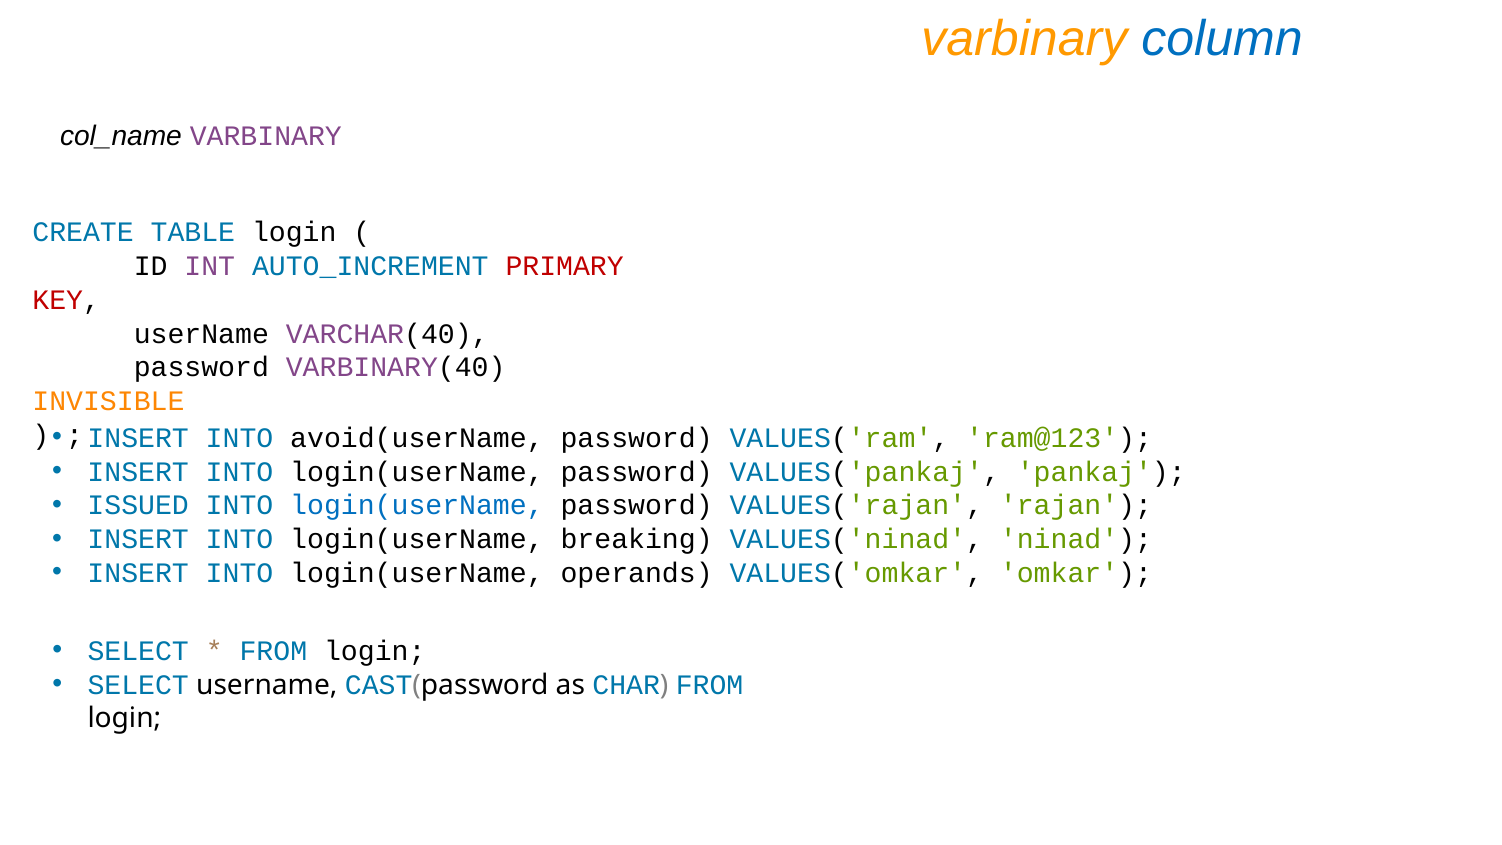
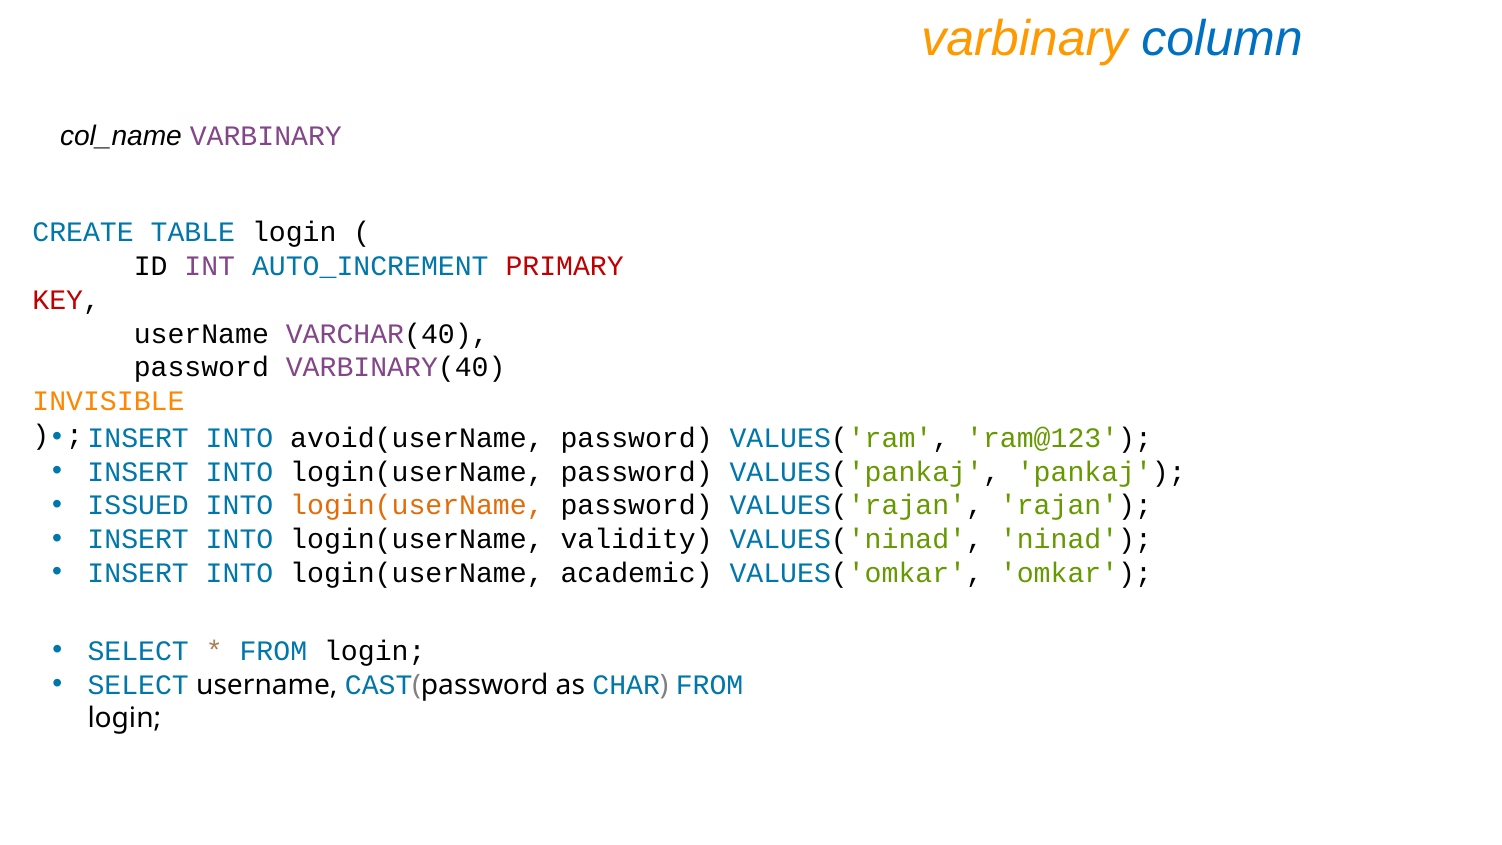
login(userName at (417, 506) colour: blue -> orange
breaking: breaking -> validity
operands: operands -> academic
